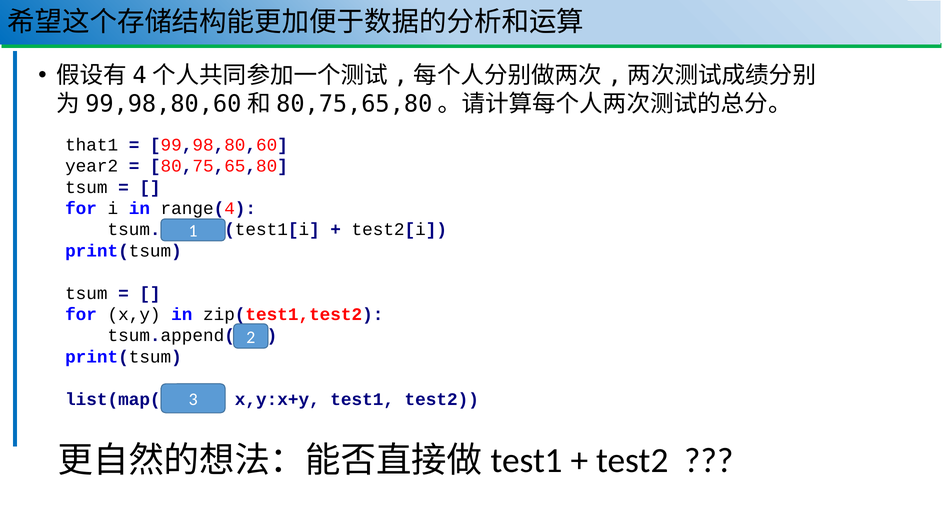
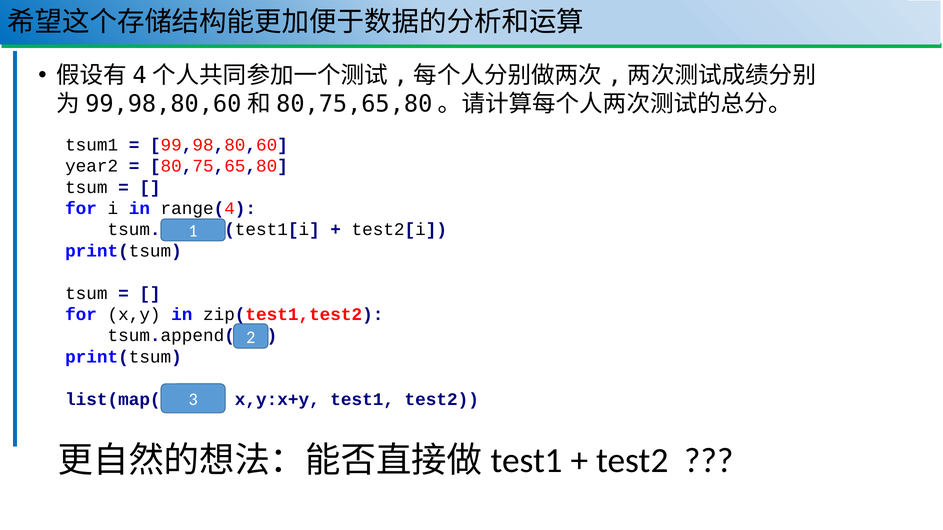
that1: that1 -> tsum1
